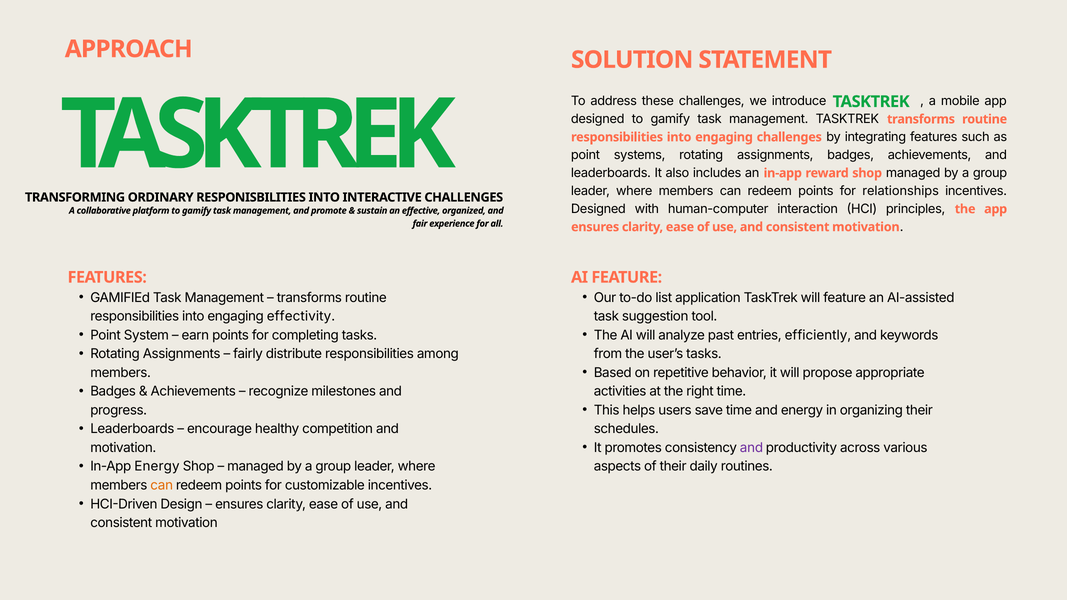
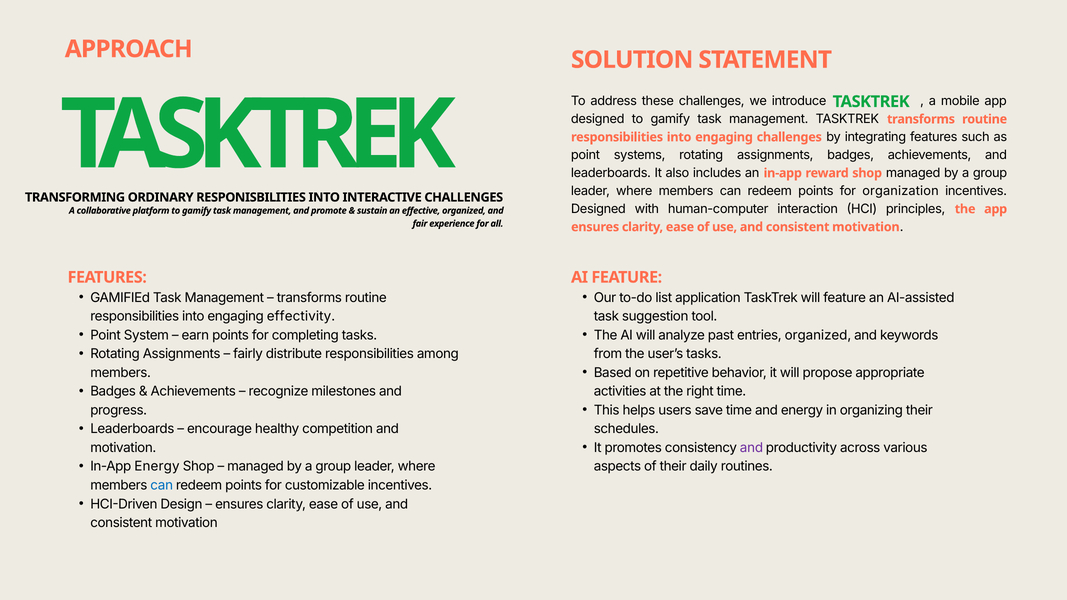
relationships: relationships -> organization
entries efficiently: efficiently -> organized
can at (162, 485) colour: orange -> blue
